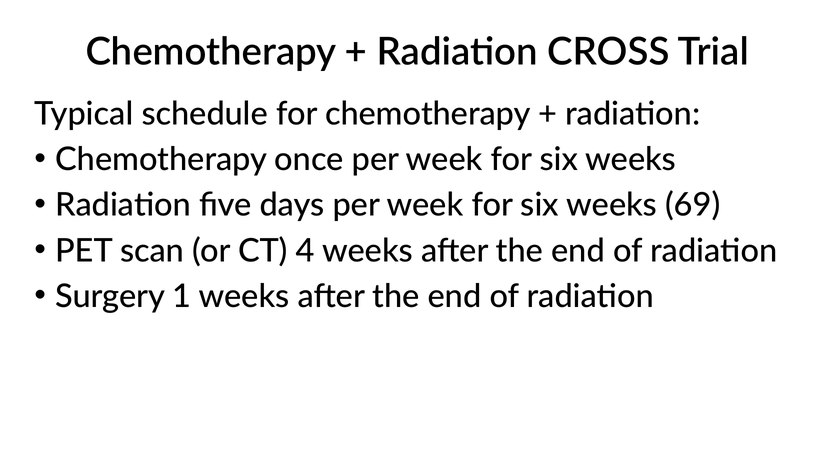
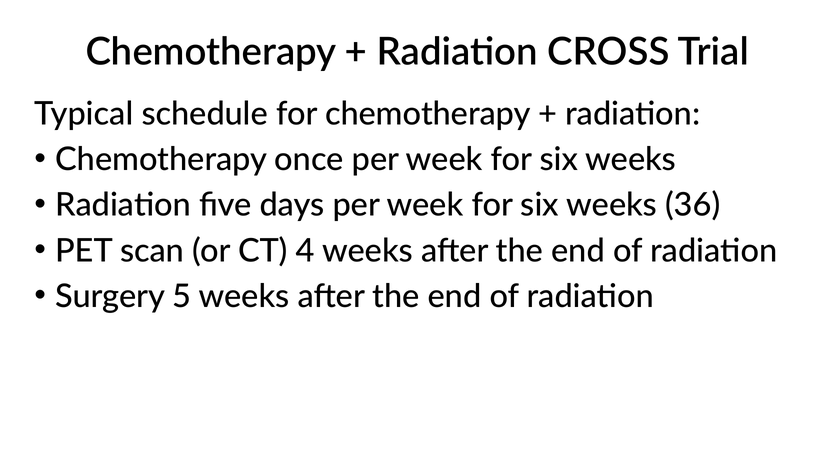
69: 69 -> 36
1: 1 -> 5
